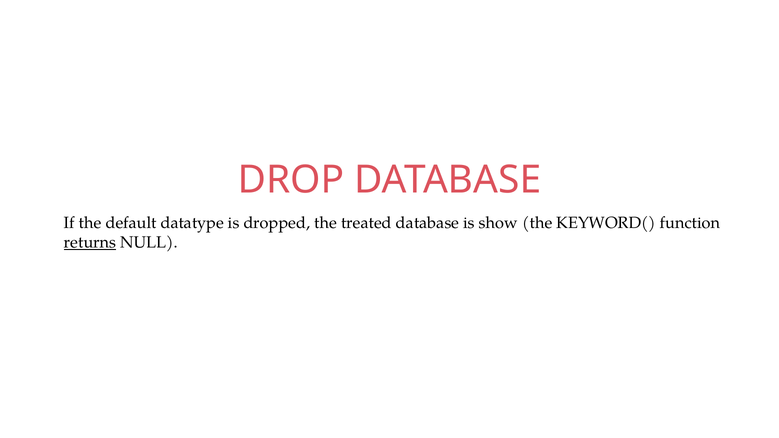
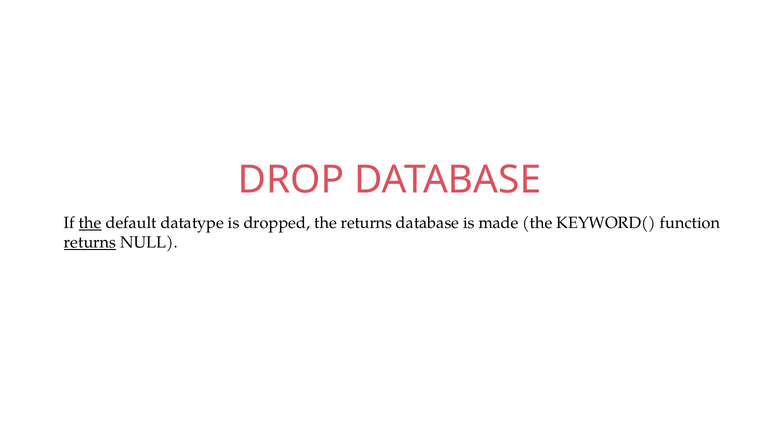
the at (90, 223) underline: none -> present
the treated: treated -> returns
show: show -> made
